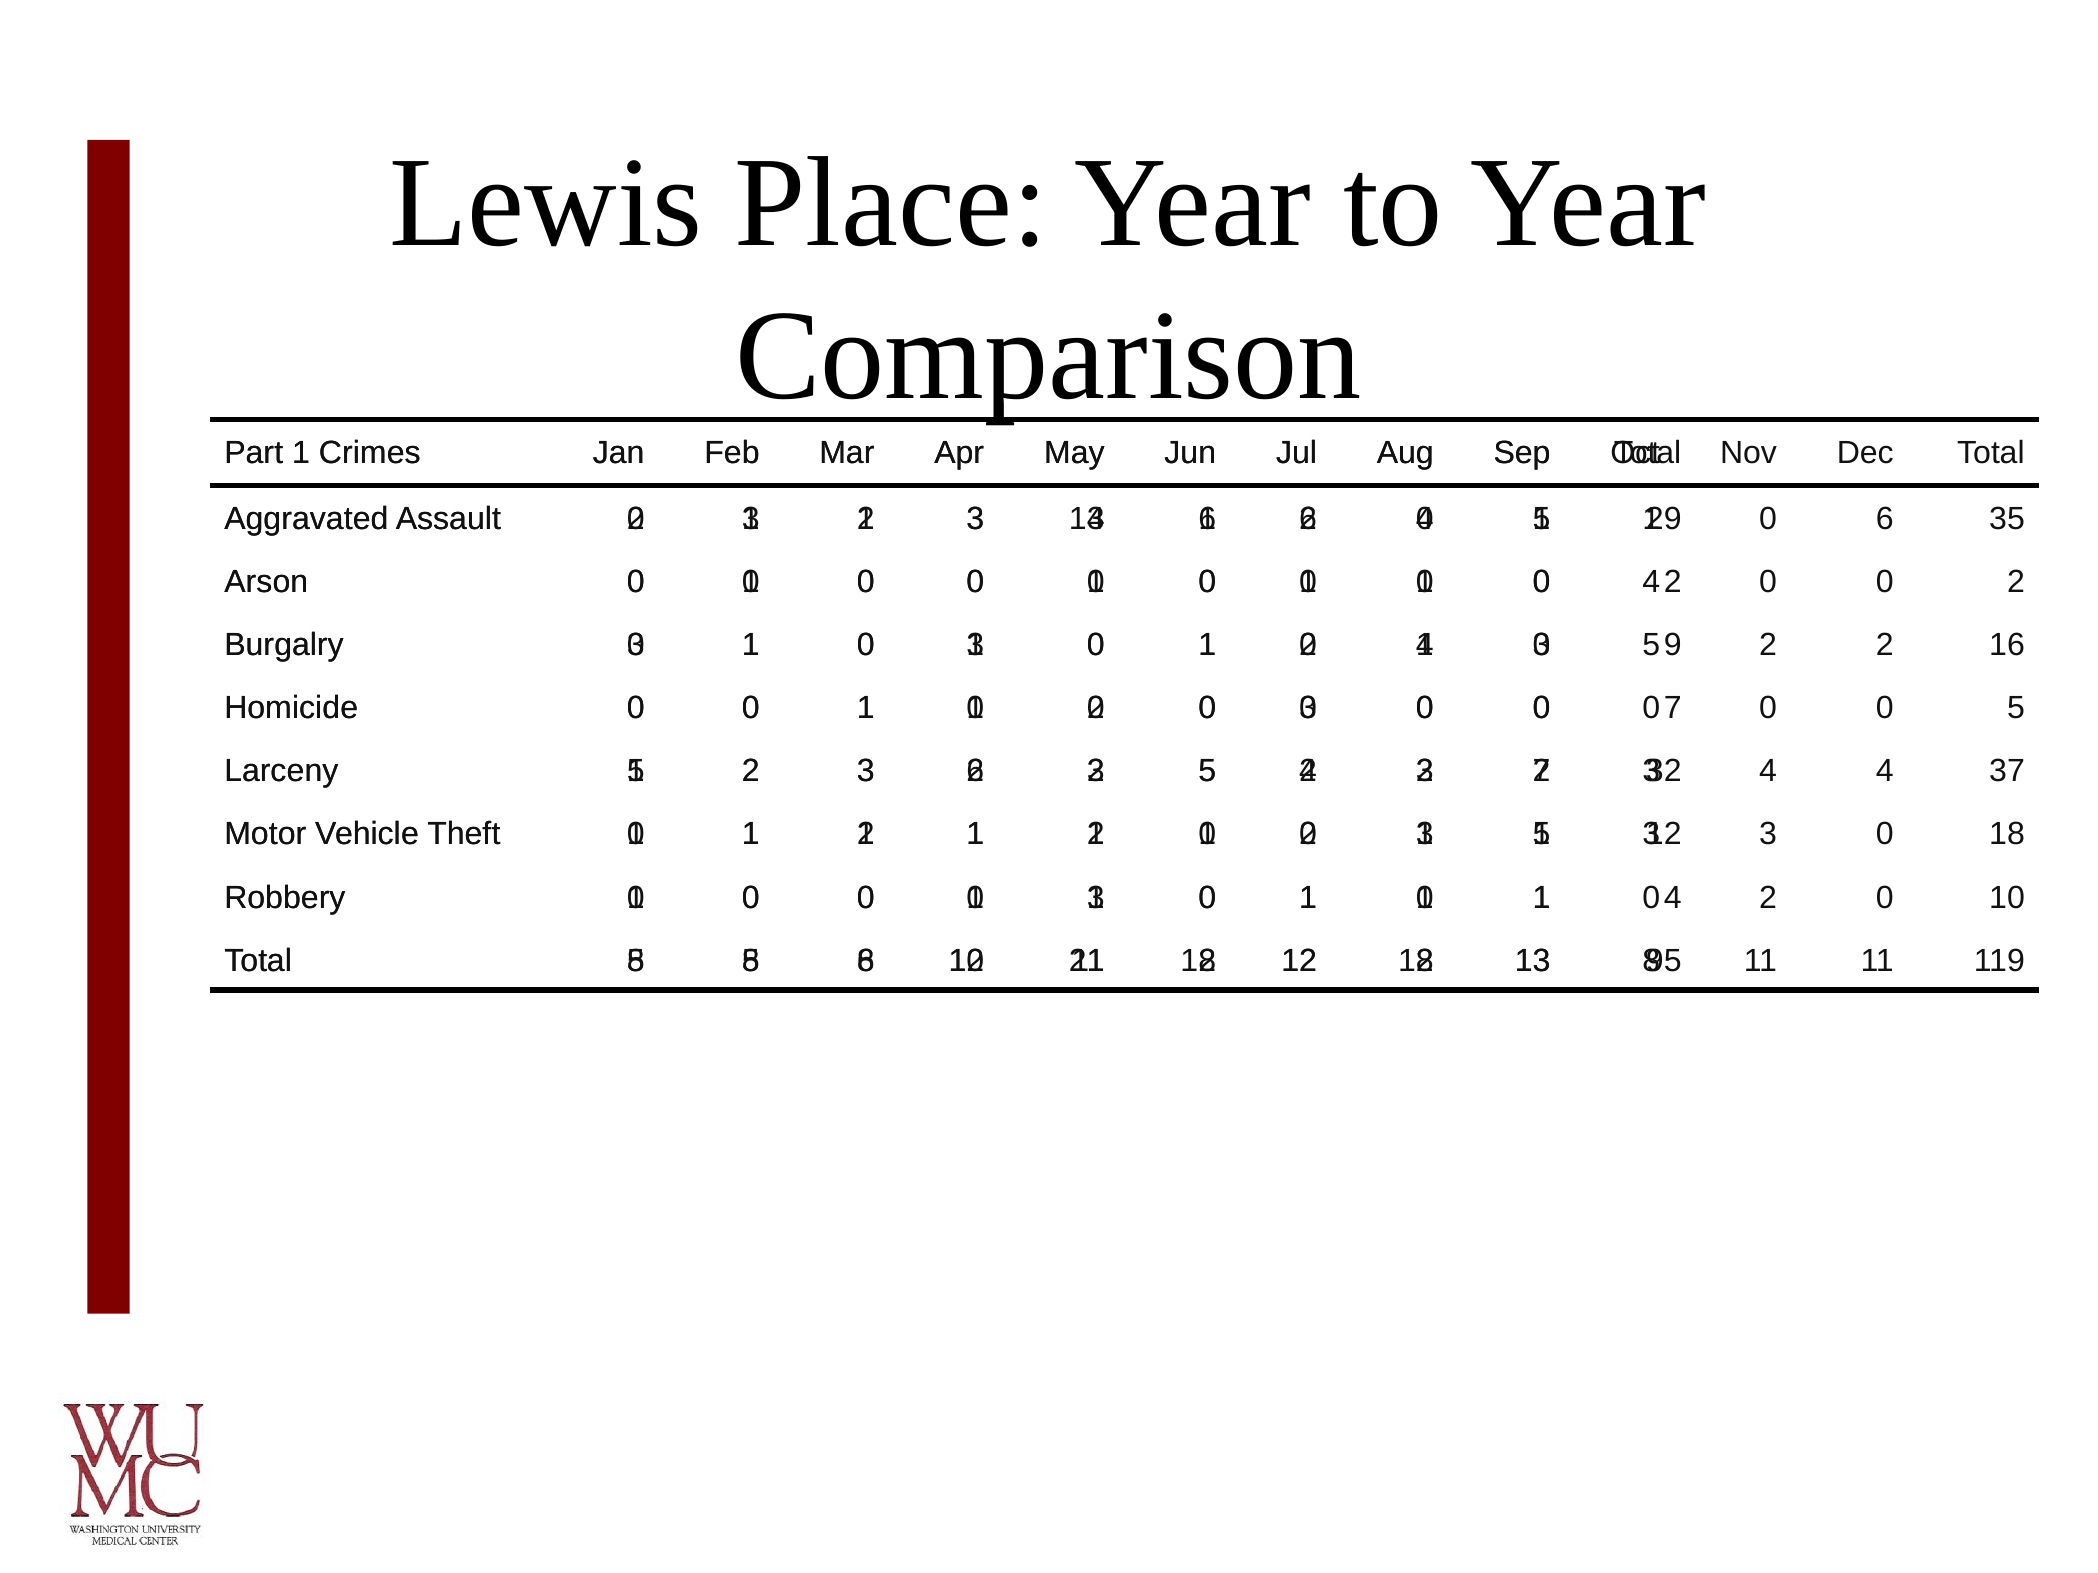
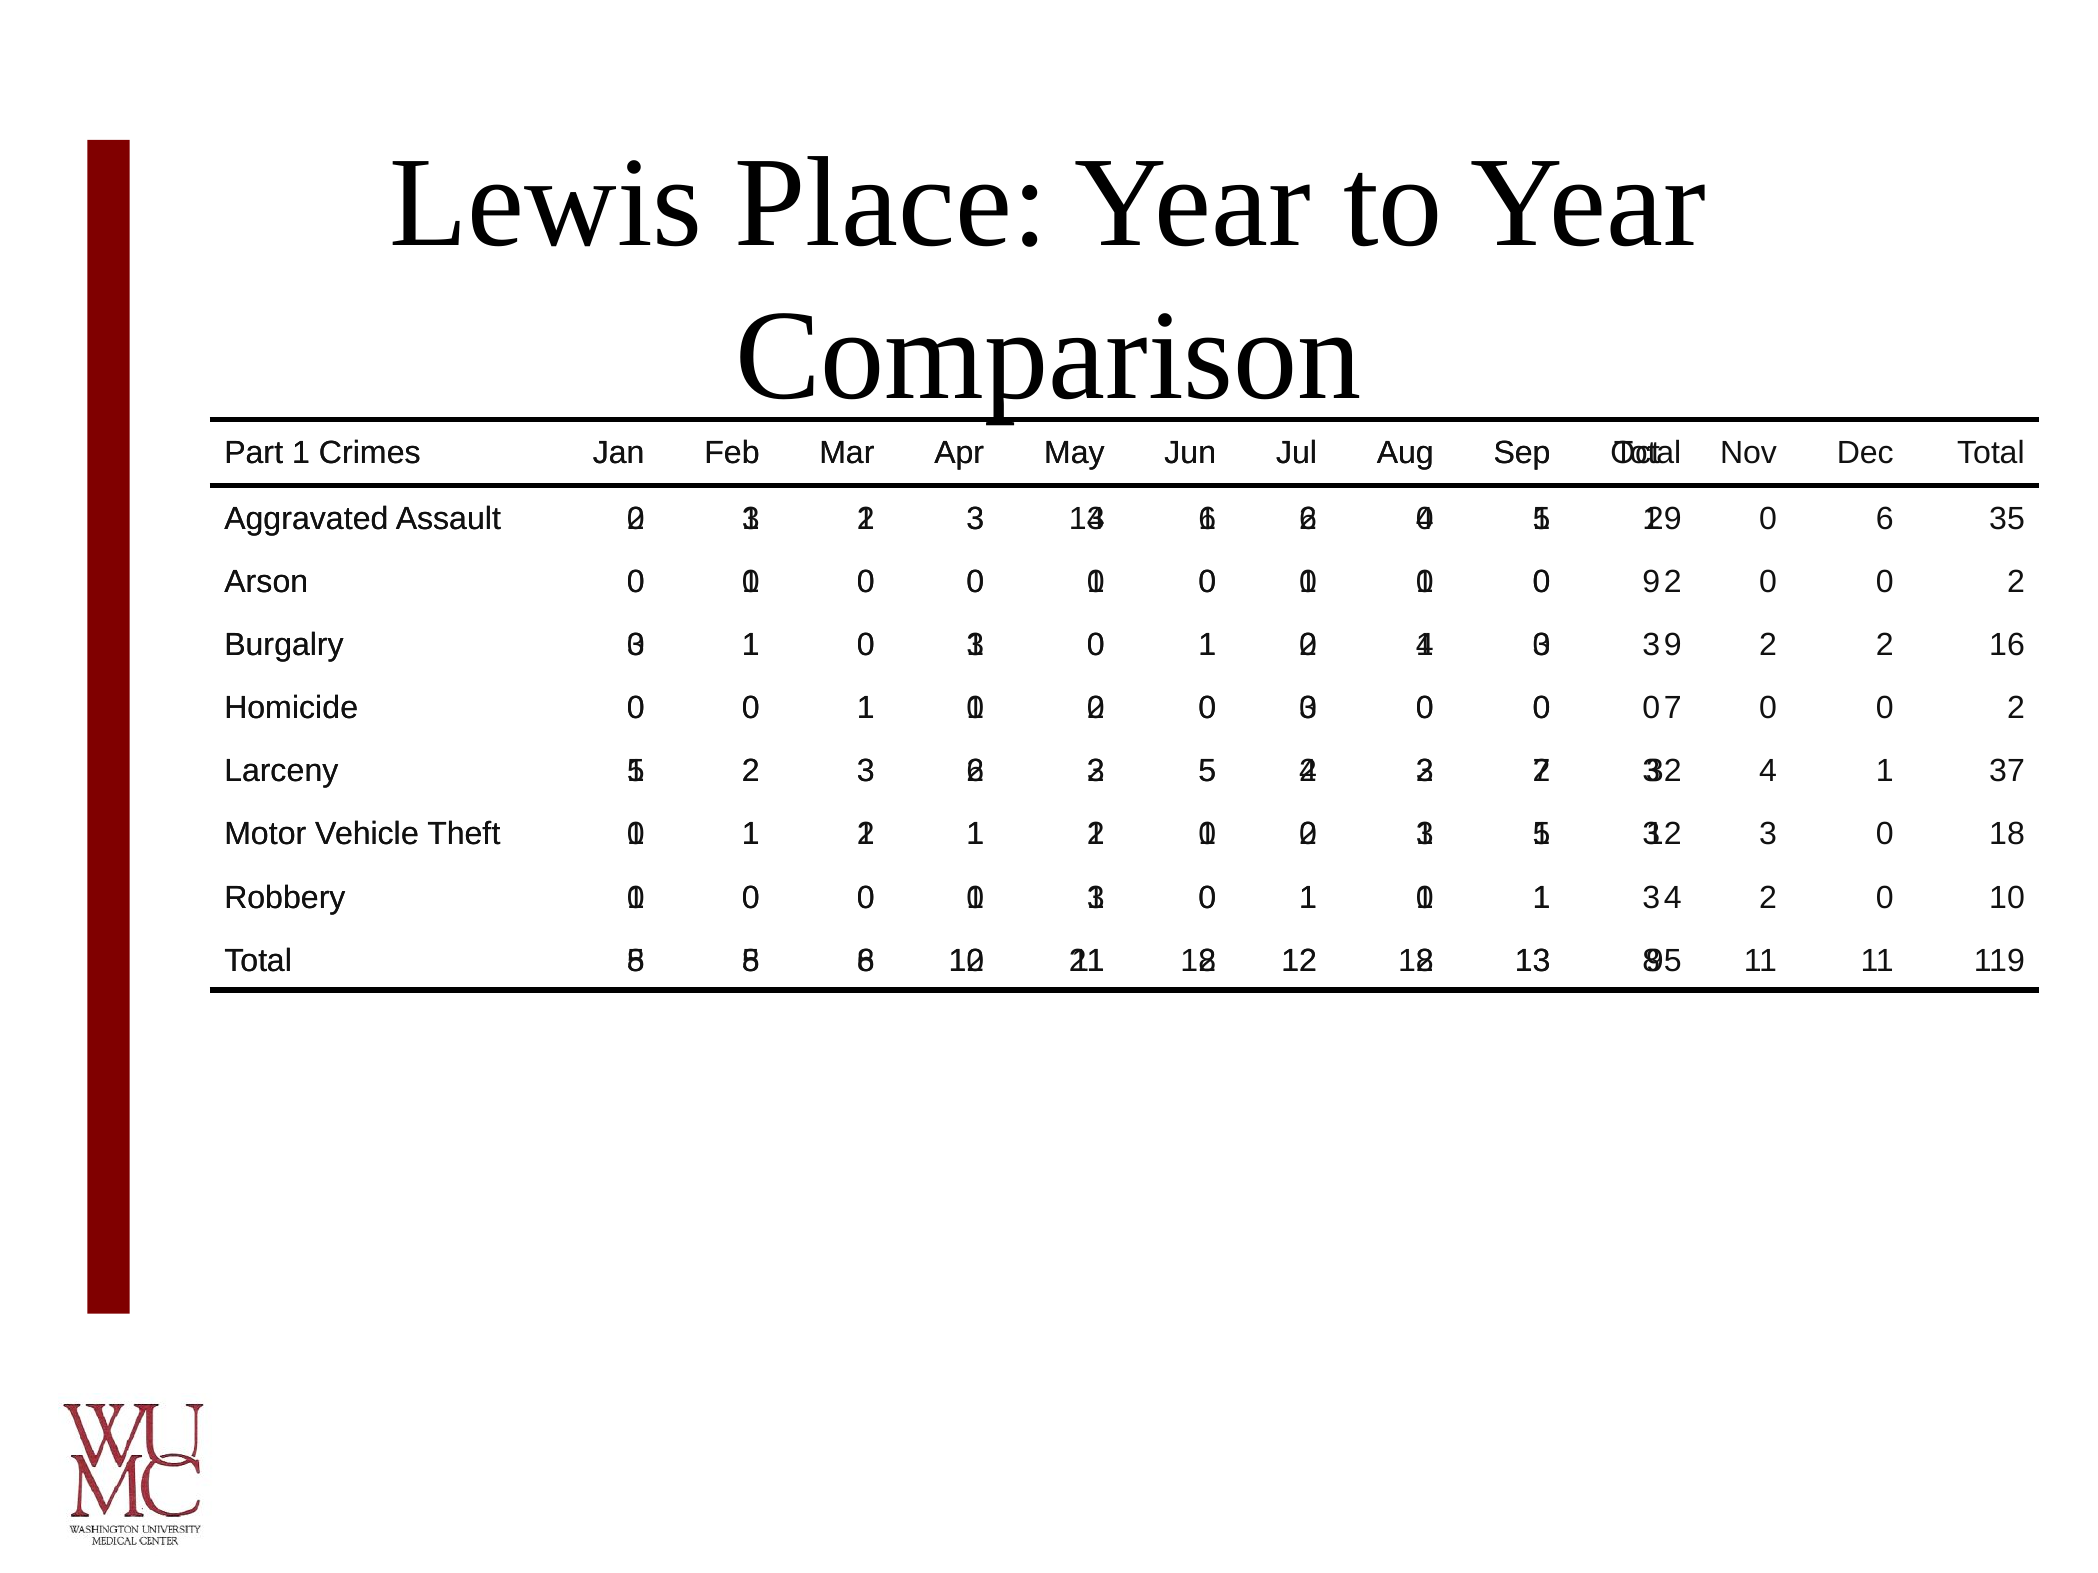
4 at (1651, 582): 4 -> 9
5 at (1651, 645): 5 -> 3
5 at (2016, 708): 5 -> 2
4 at (1885, 771): 4 -> 1
0 at (1651, 898): 0 -> 3
